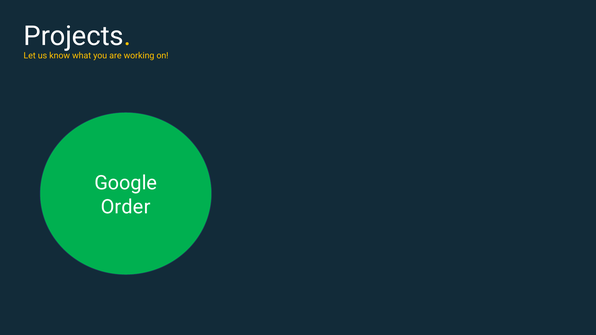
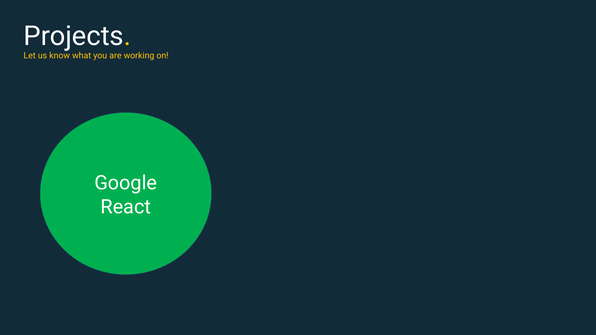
Order: Order -> React
